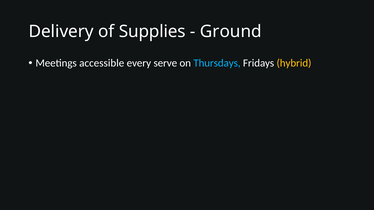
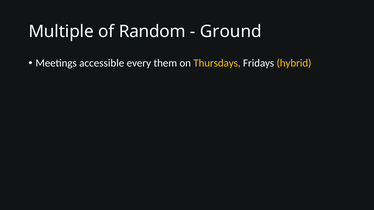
Delivery: Delivery -> Multiple
Supplies: Supplies -> Random
serve: serve -> them
Thursdays colour: light blue -> yellow
